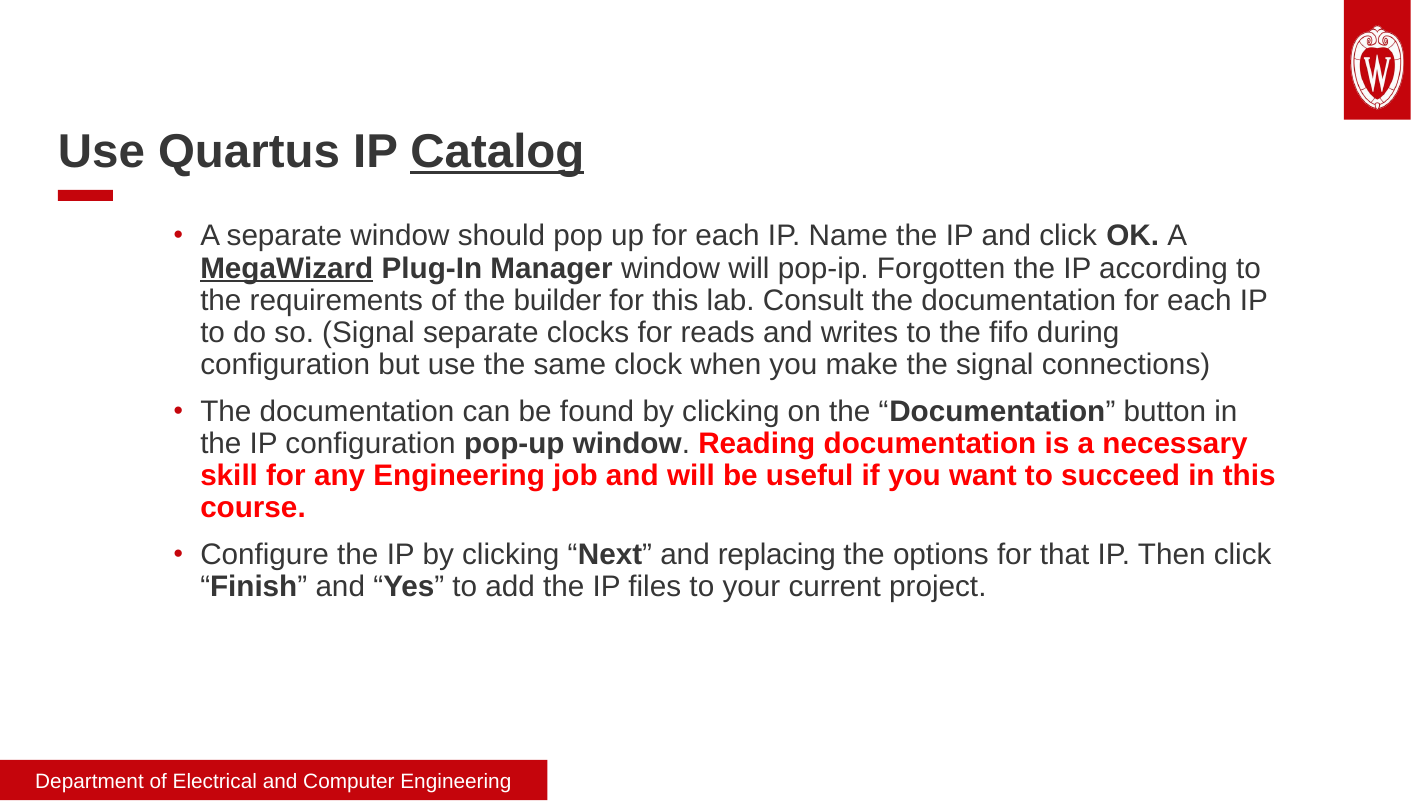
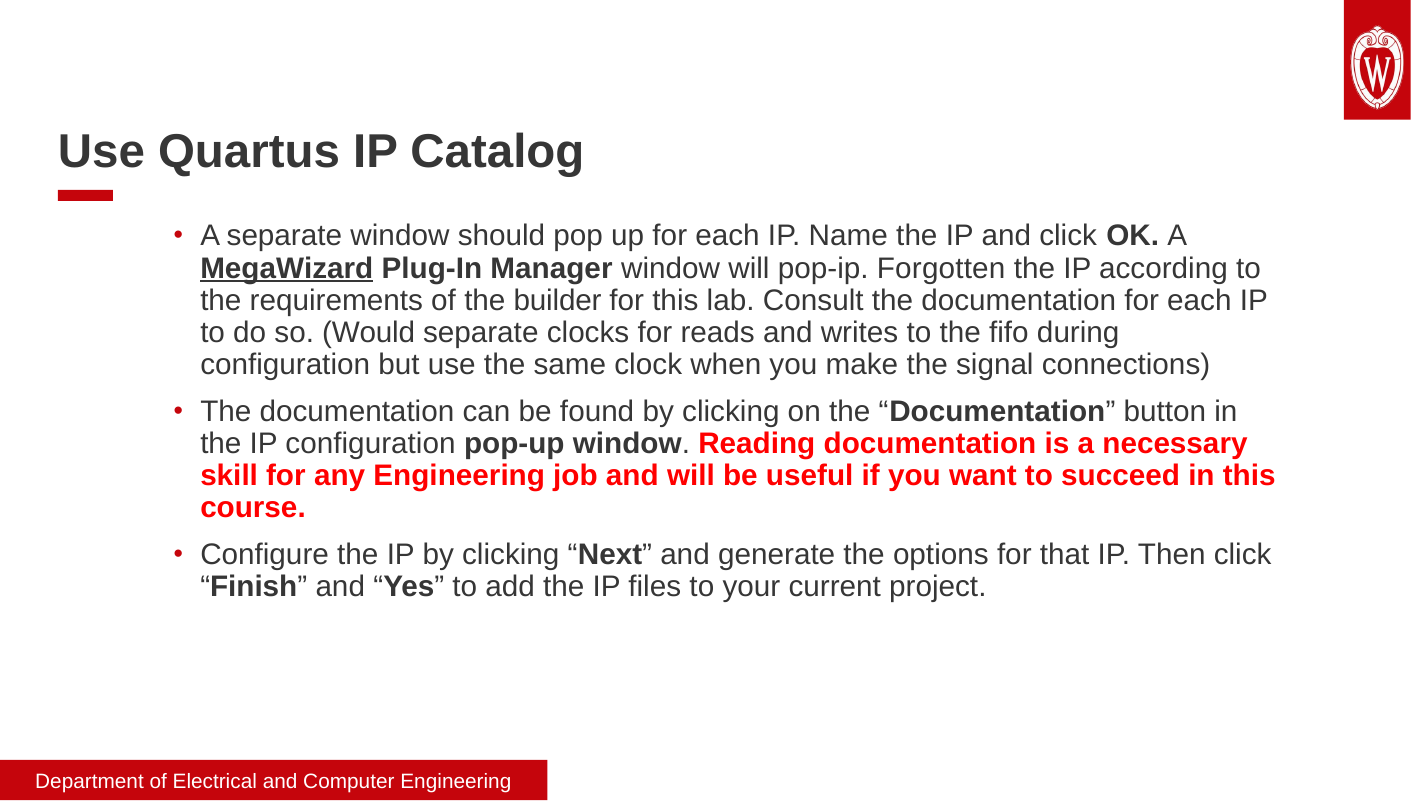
Catalog underline: present -> none
so Signal: Signal -> Would
replacing: replacing -> generate
